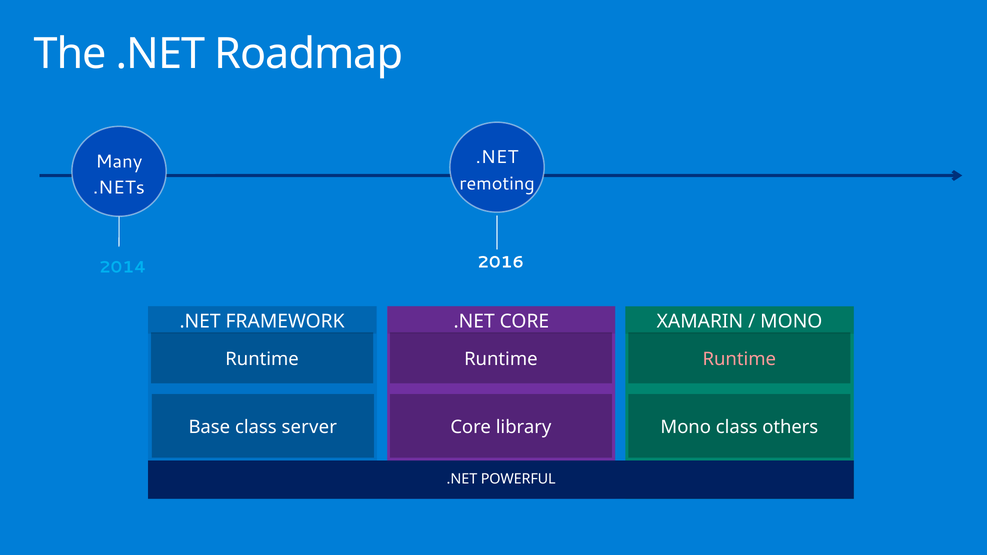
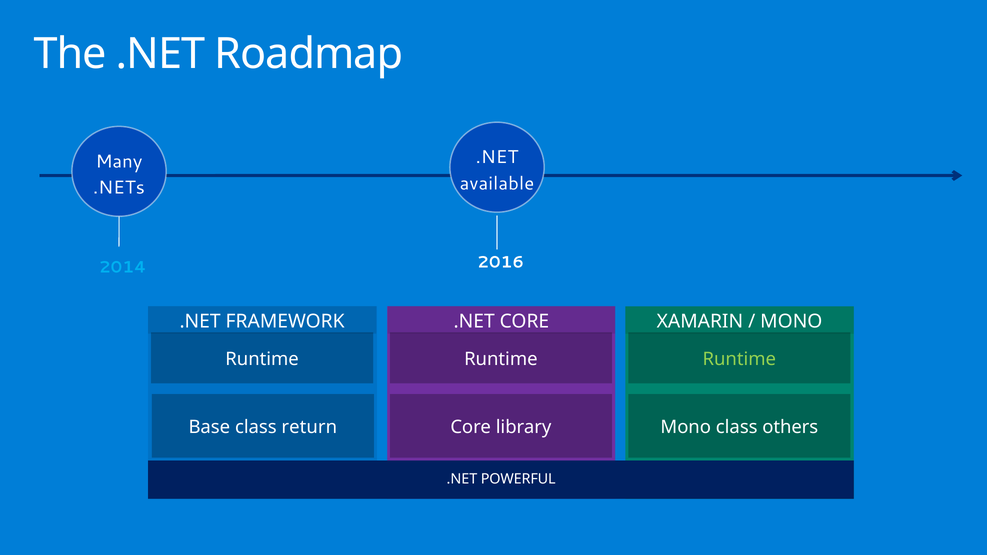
remoting: remoting -> available
Runtime at (739, 359) colour: pink -> light green
server: server -> return
